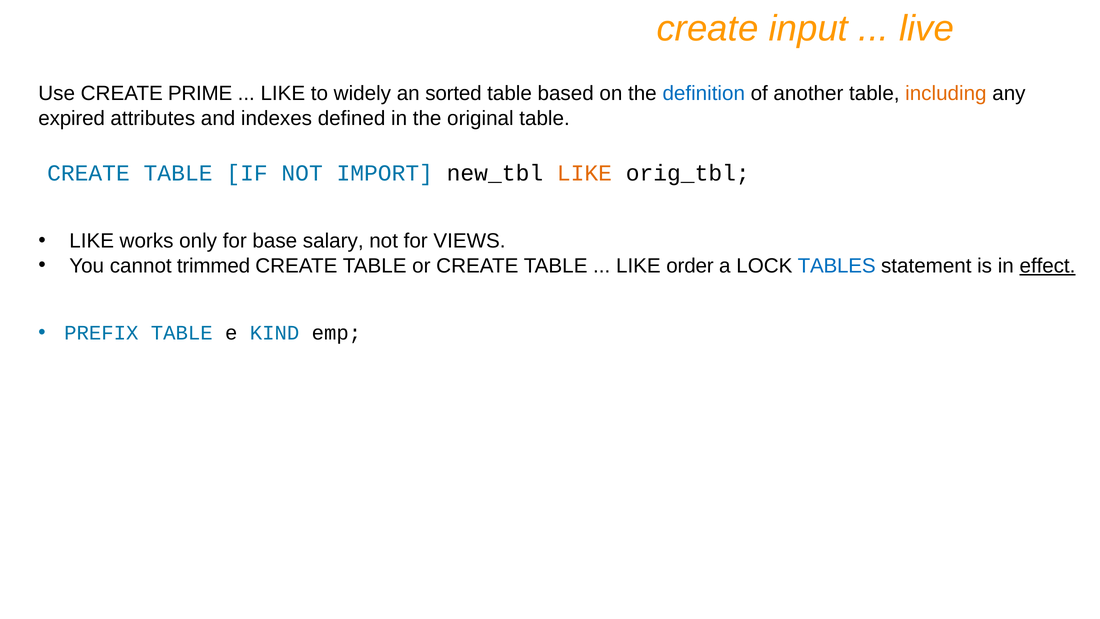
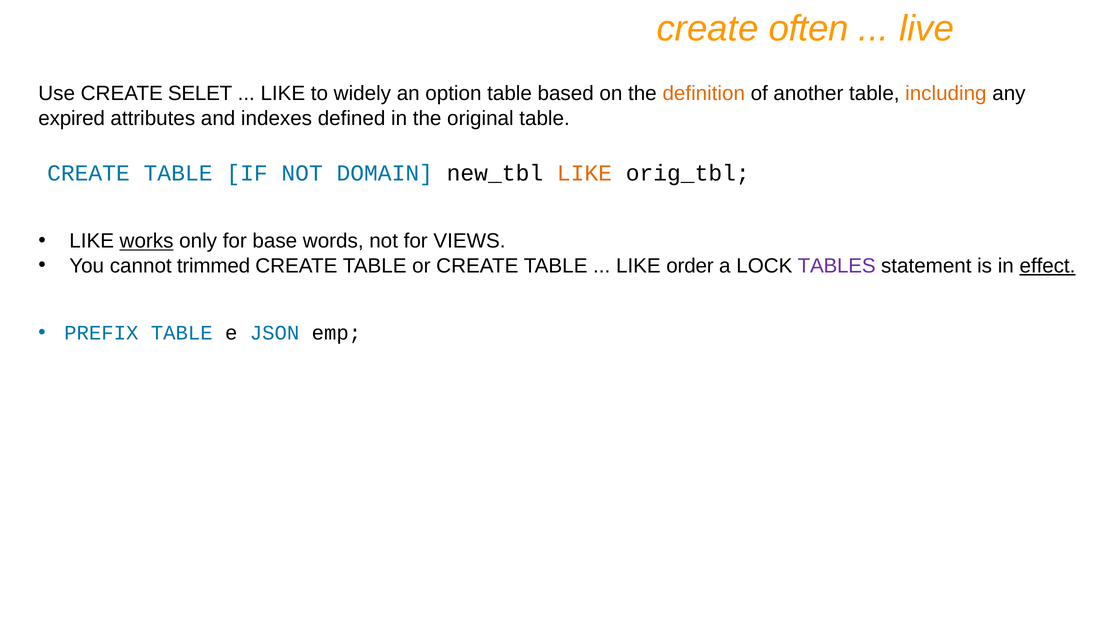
input: input -> often
PRIME: PRIME -> SELET
sorted: sorted -> option
definition colour: blue -> orange
IMPORT: IMPORT -> DOMAIN
works underline: none -> present
salary: salary -> words
TABLES colour: blue -> purple
KIND: KIND -> JSON
